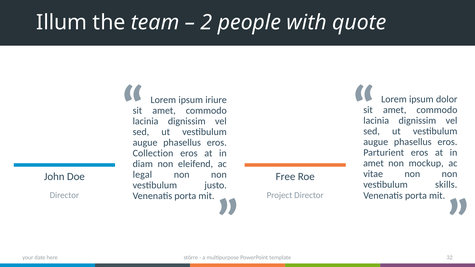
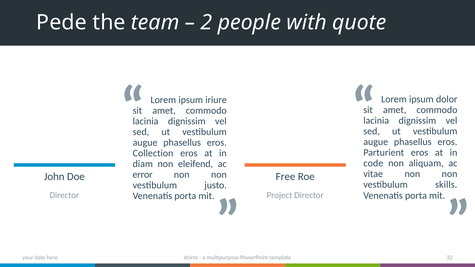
Illum: Illum -> Pede
amet at (373, 163): amet -> code
mockup: mockup -> aliquam
legal: legal -> error
